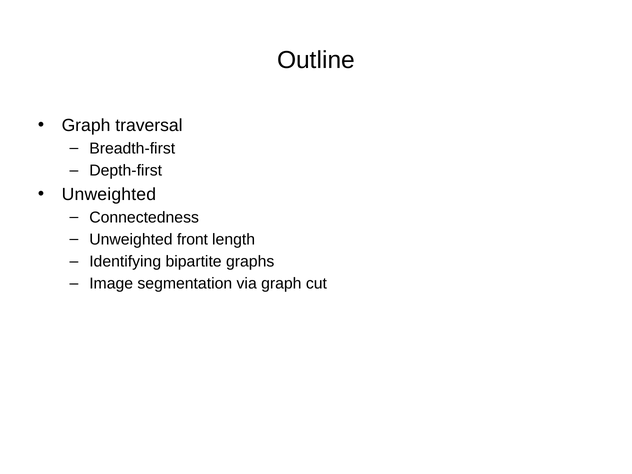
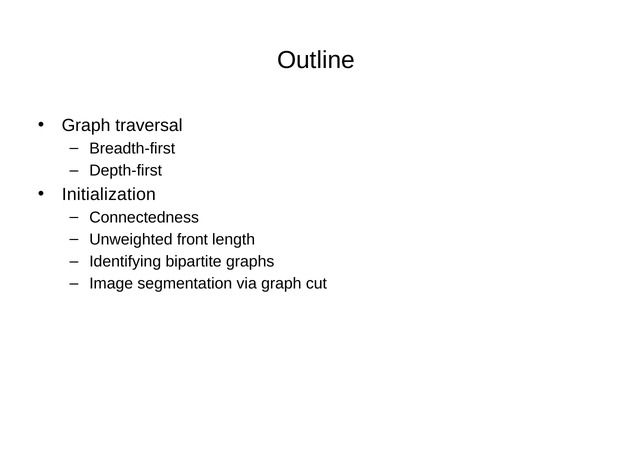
Unweighted at (109, 194): Unweighted -> Initialization
